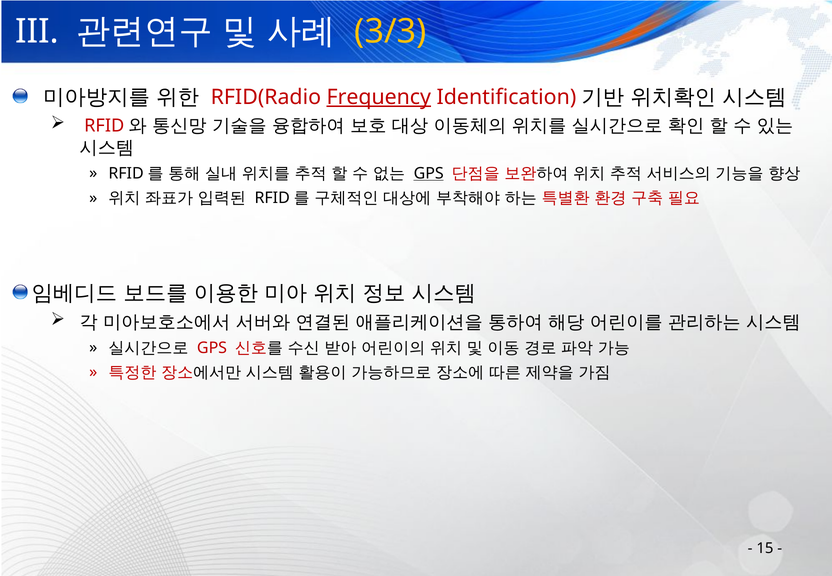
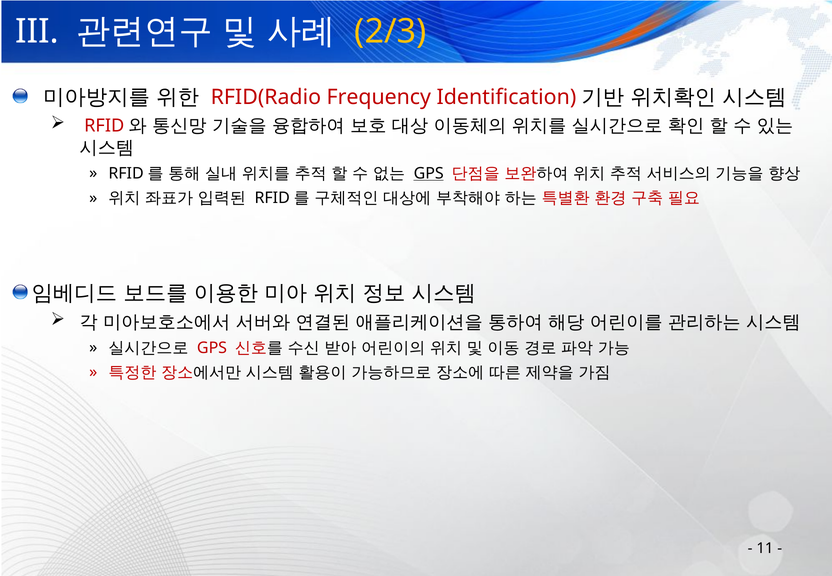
3/3: 3/3 -> 2/3
Frequency underline: present -> none
15: 15 -> 11
